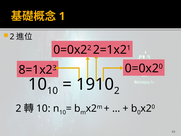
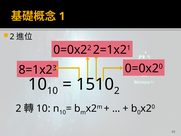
1910: 1910 -> 1510
